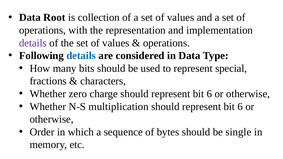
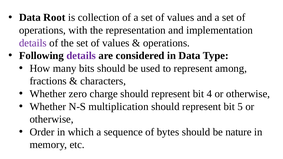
details at (81, 56) colour: blue -> purple
special: special -> among
6 at (209, 94): 6 -> 4
6 at (240, 107): 6 -> 5
single: single -> nature
